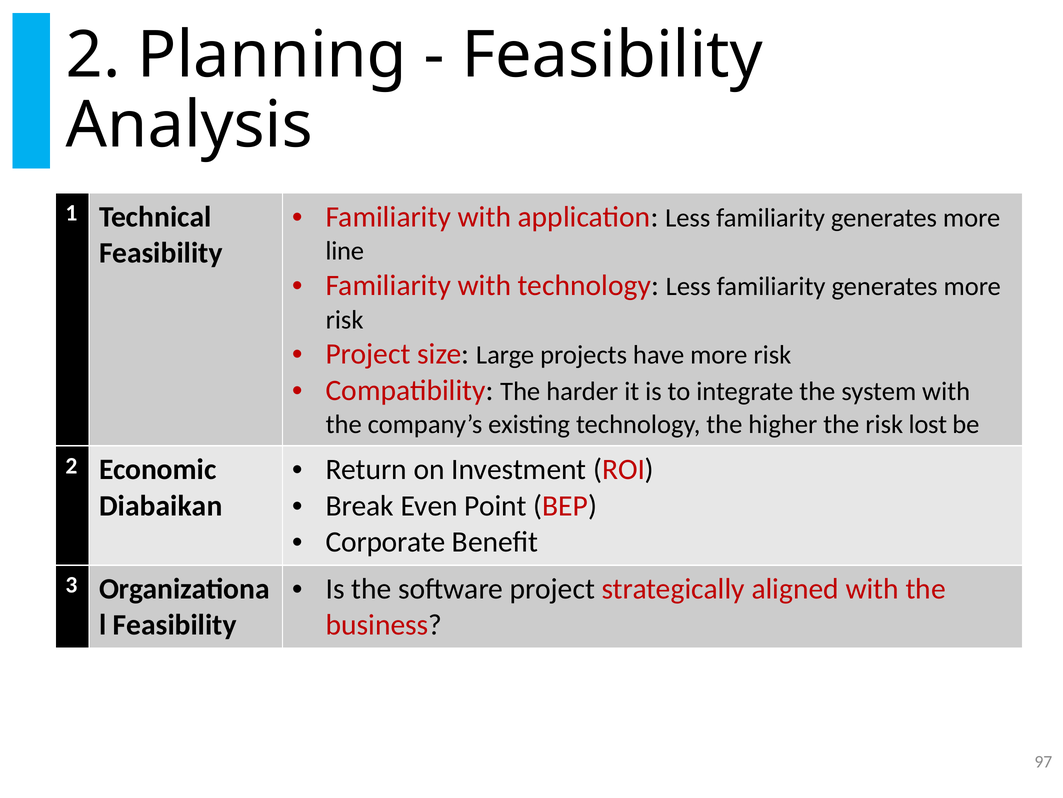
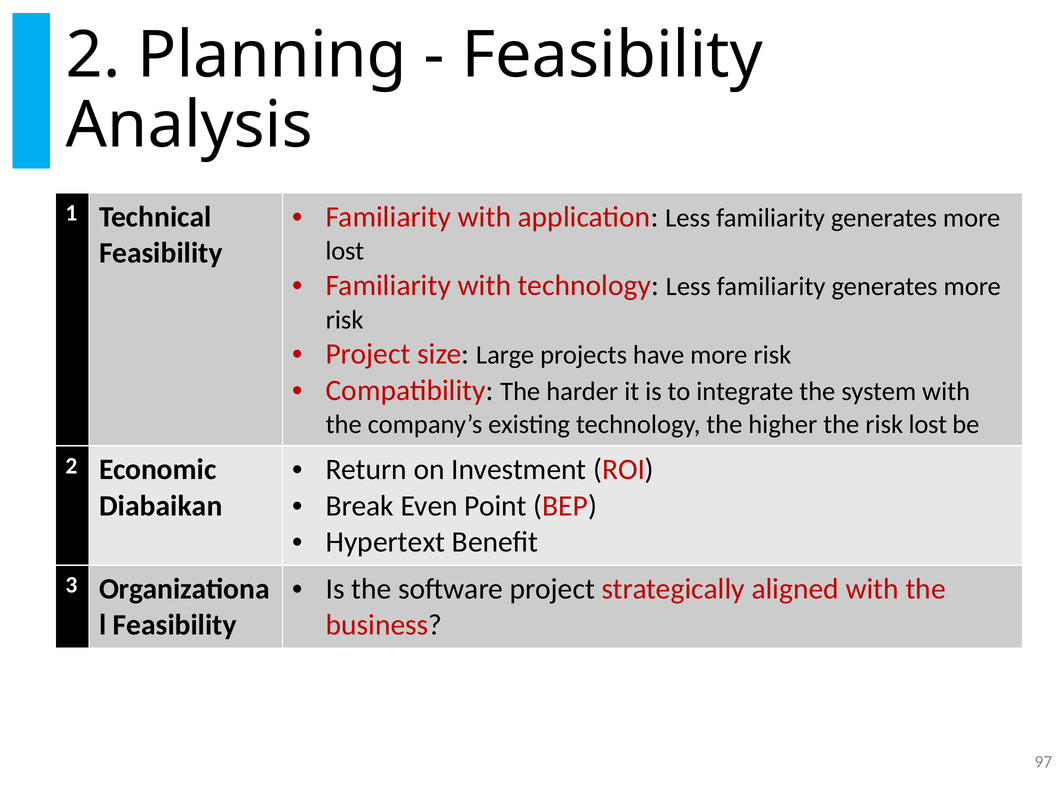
line at (345, 251): line -> lost
Corporate: Corporate -> Hypertext
